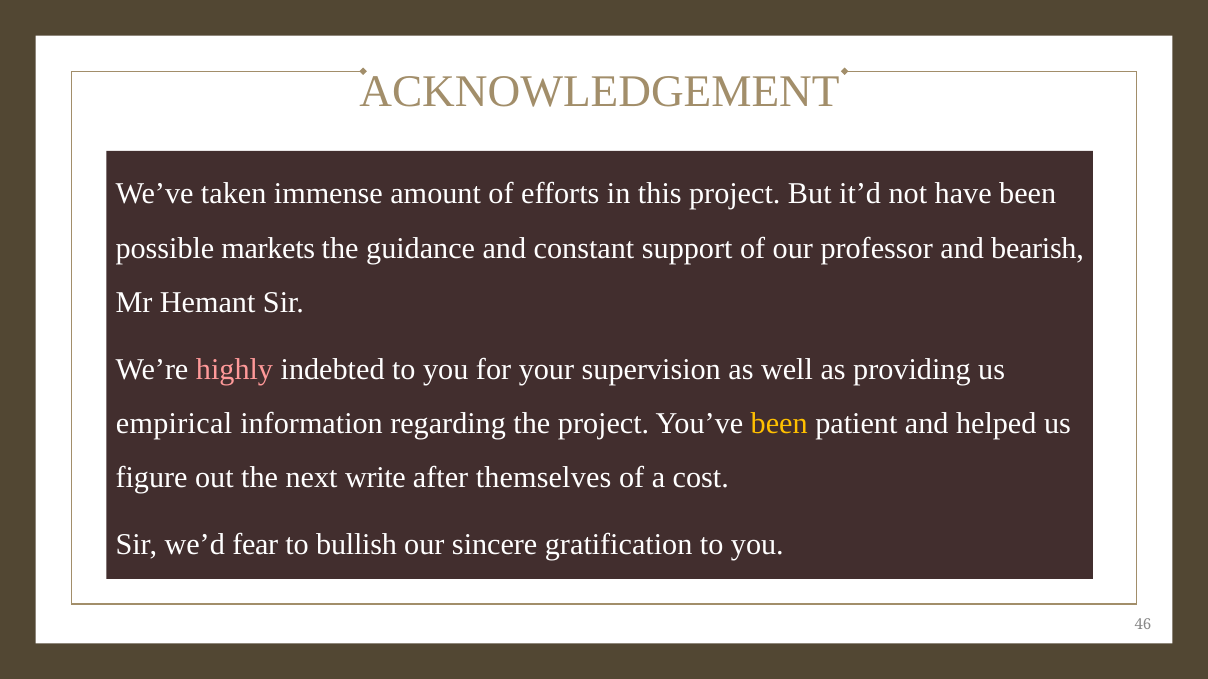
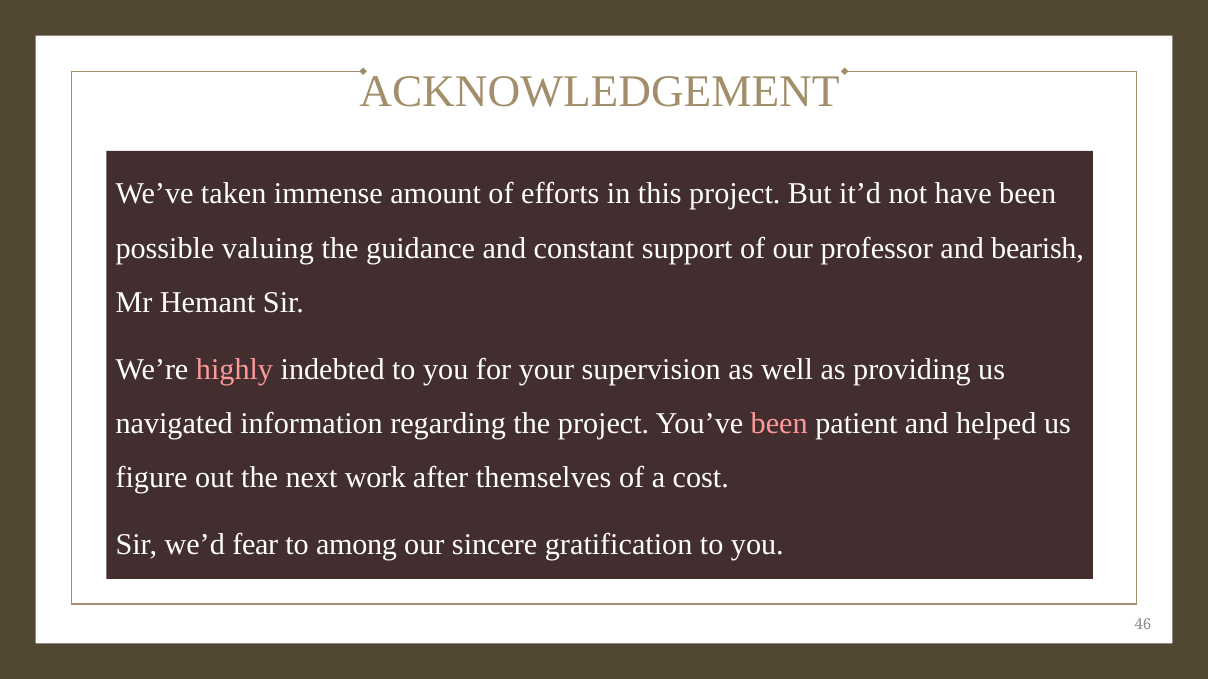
markets: markets -> valuing
empirical: empirical -> navigated
been at (779, 424) colour: yellow -> pink
write: write -> work
bullish: bullish -> among
